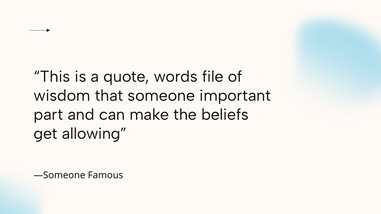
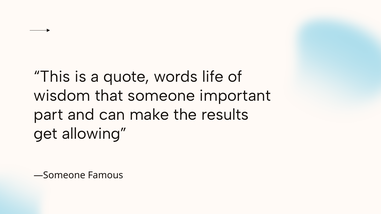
file: file -> life
beliefs: beliefs -> results
